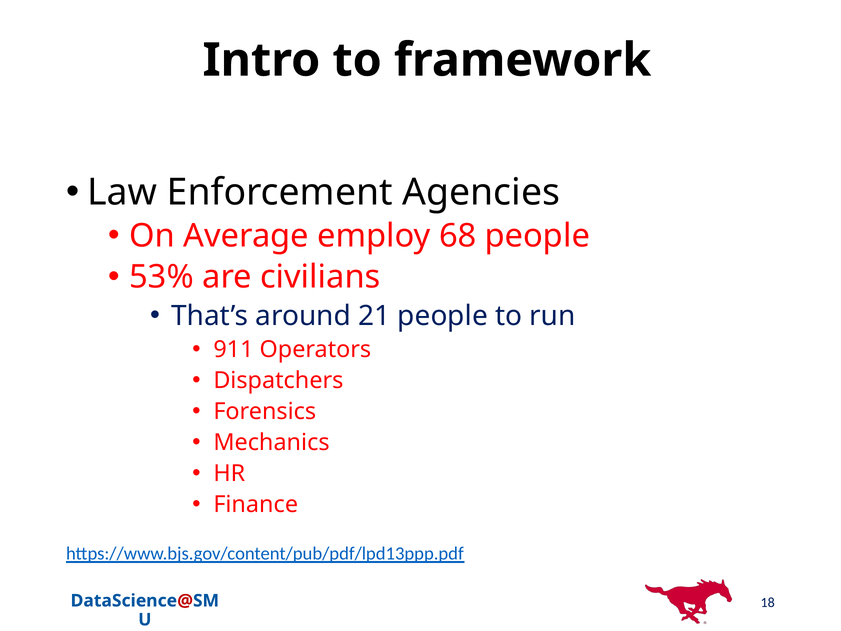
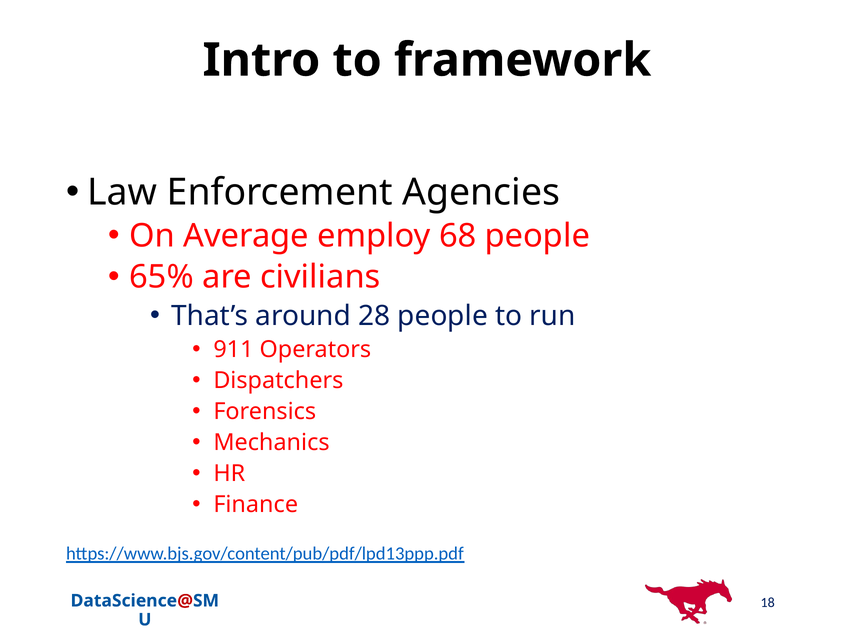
53%: 53% -> 65%
21: 21 -> 28
